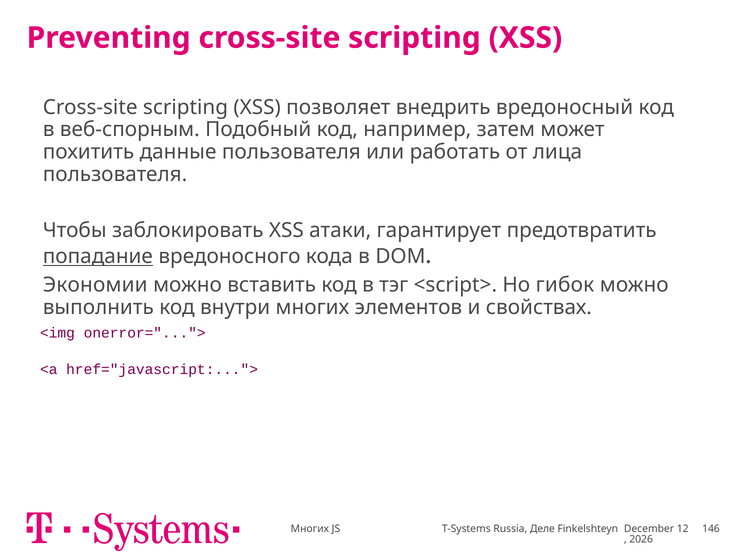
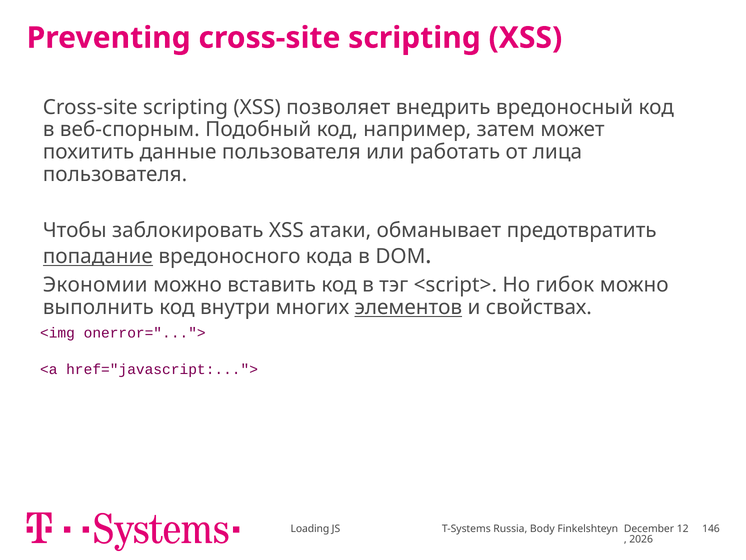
гарантирует: гарантирует -> обманывает
элементов underline: none -> present
Многих at (310, 528): Многих -> Loading
Деле: Деле -> Body
